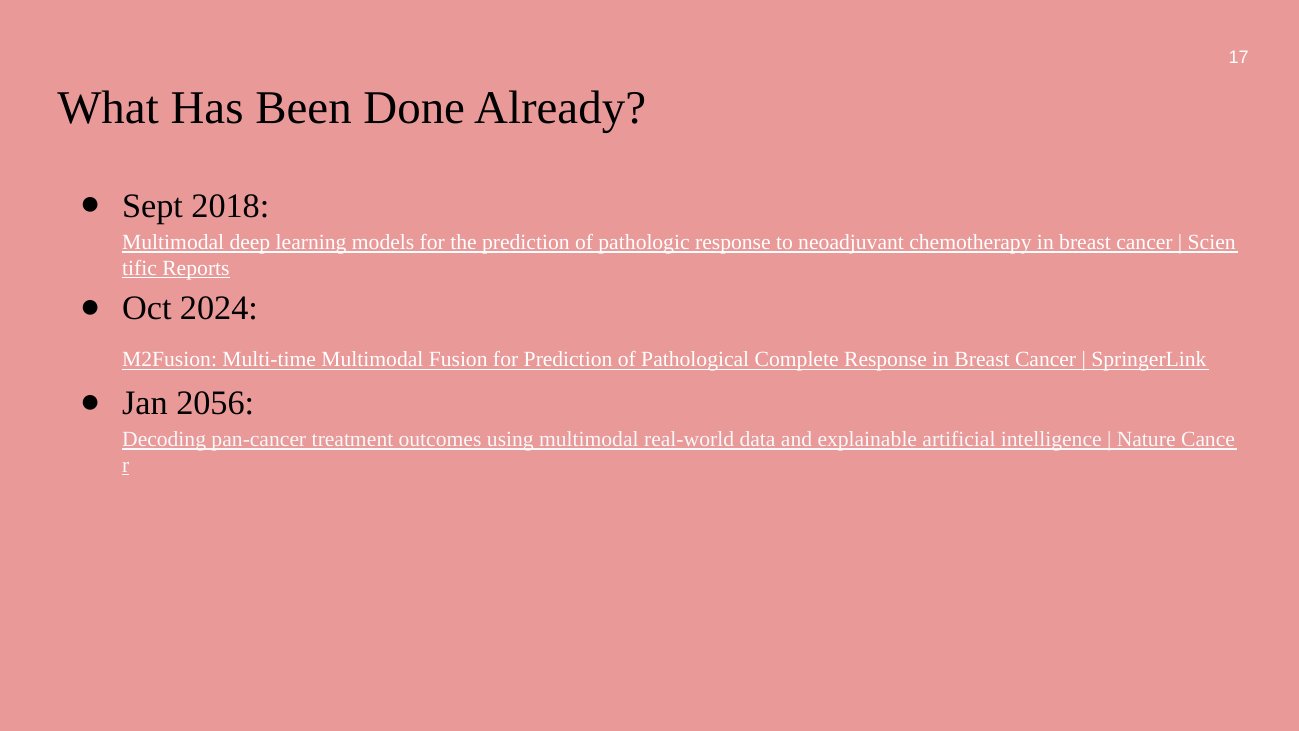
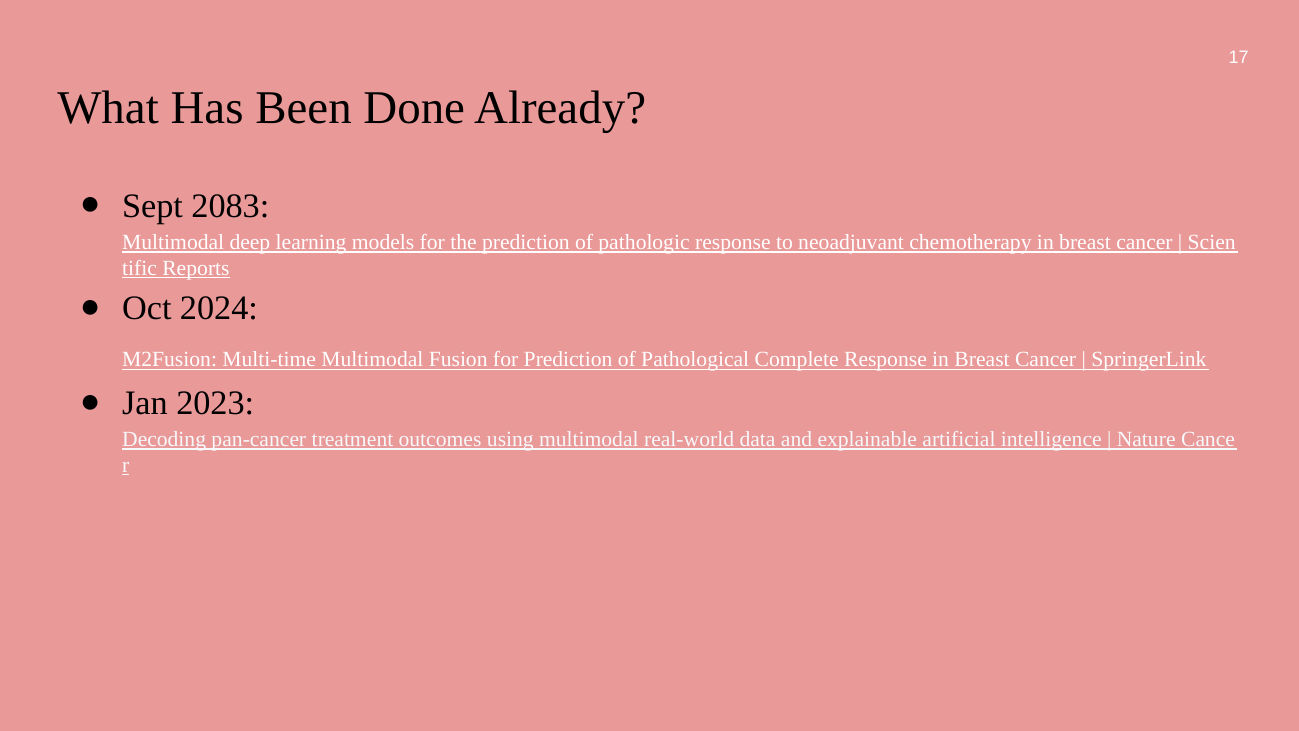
2018: 2018 -> 2083
2056: 2056 -> 2023
